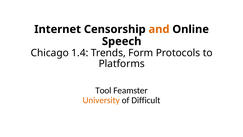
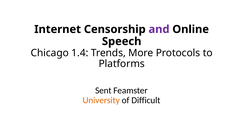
and colour: orange -> purple
Form: Form -> More
Tool: Tool -> Sent
